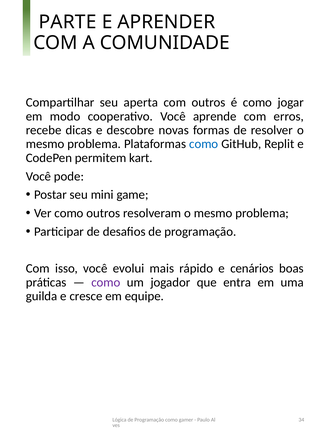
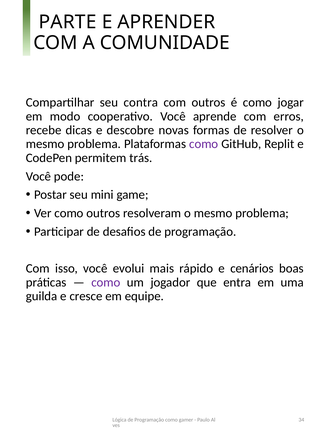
aperta: aperta -> contra
como at (204, 144) colour: blue -> purple
kart: kart -> trás
